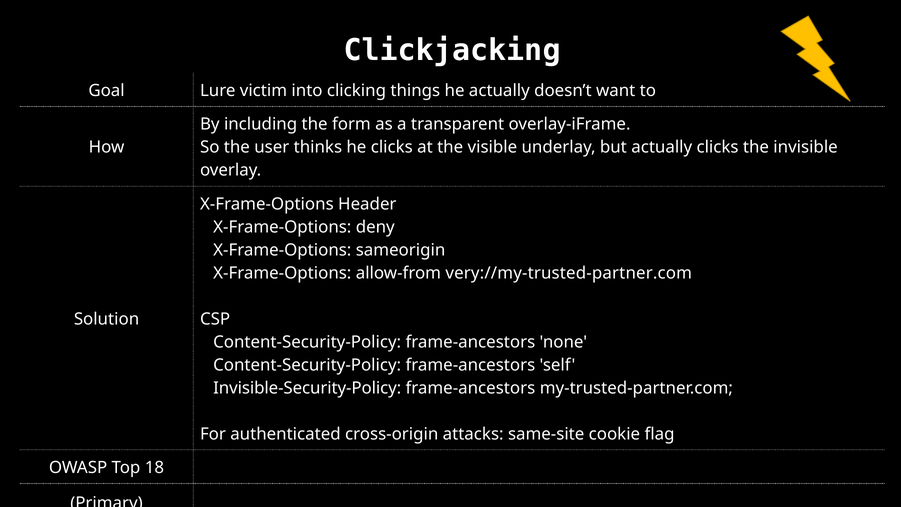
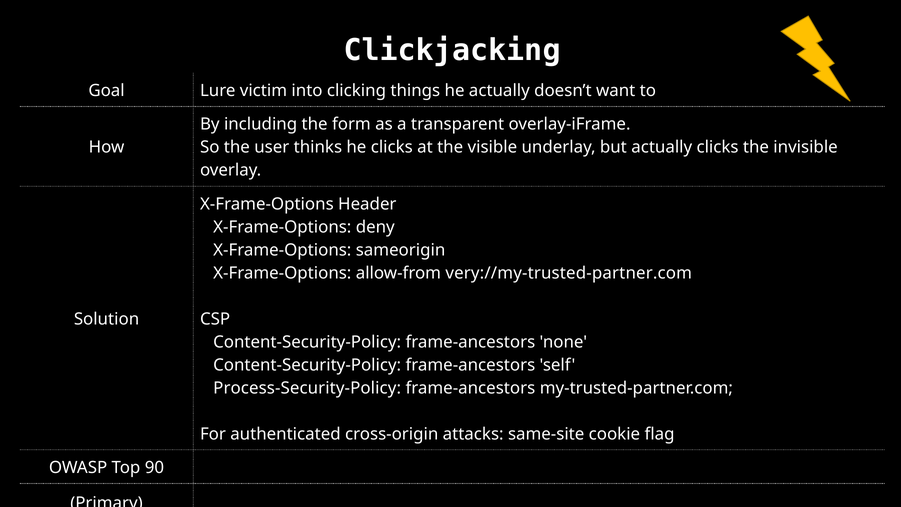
Invisible-Security-Policy: Invisible-Security-Policy -> Process-Security-Policy
18: 18 -> 90
